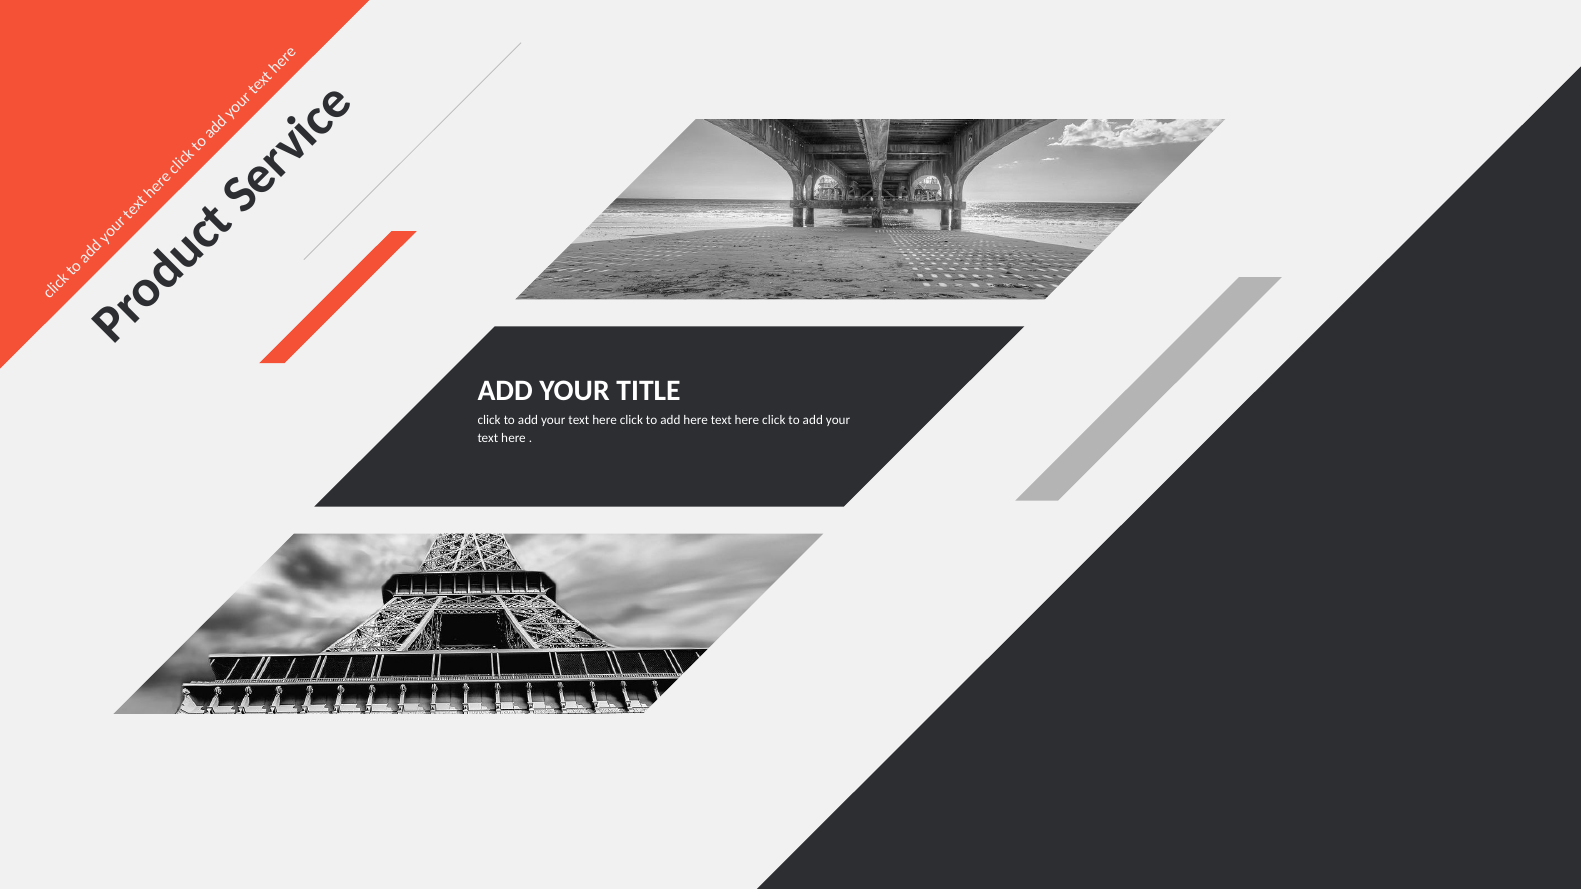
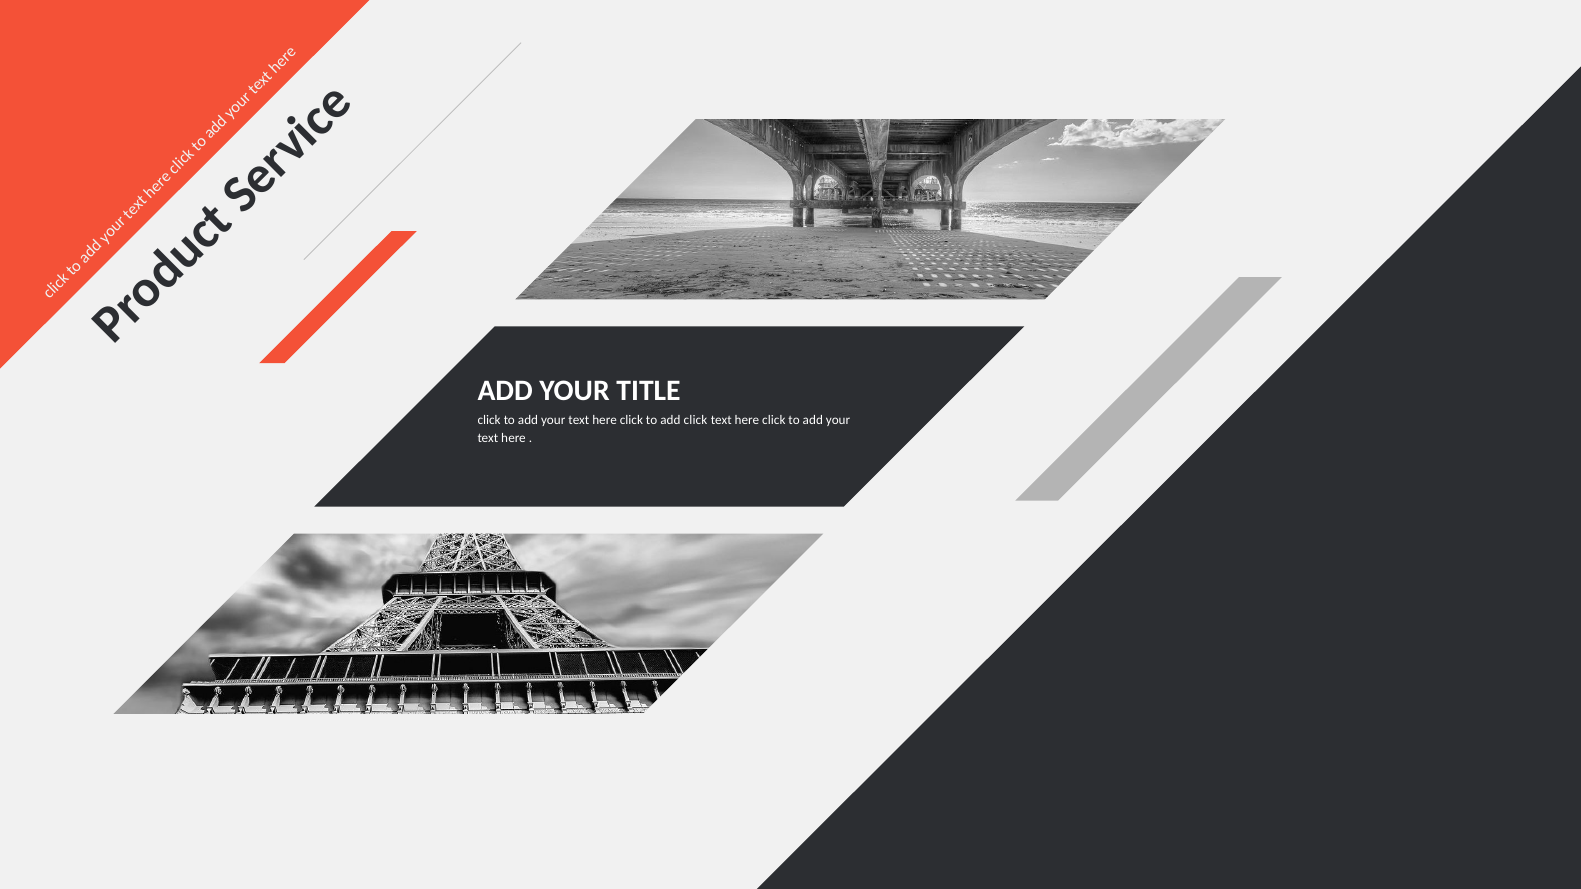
add here: here -> click
